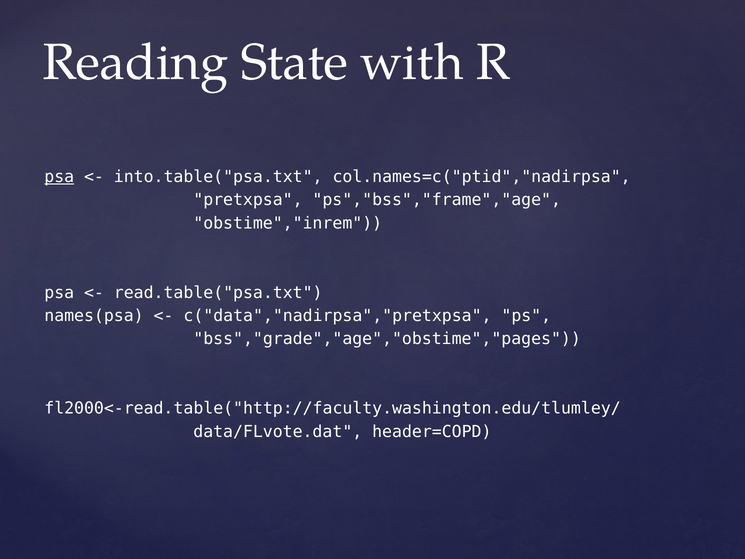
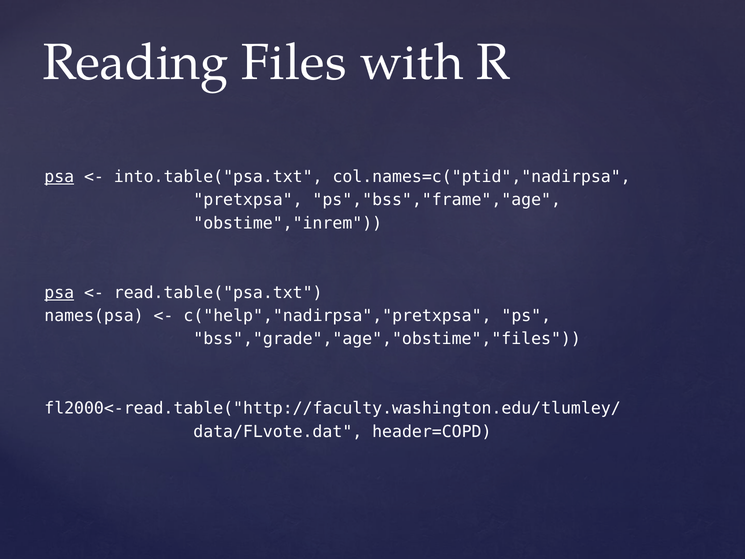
State: State -> Files
psa at (59, 293) underline: none -> present
c("data","nadirpsa","pretxpsa: c("data","nadirpsa","pretxpsa -> c("help","nadirpsa","pretxpsa
bss","grade","age","obstime","pages: bss","grade","age","obstime","pages -> bss","grade","age","obstime","files
